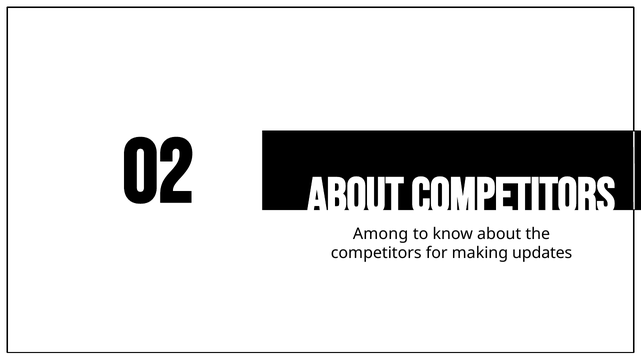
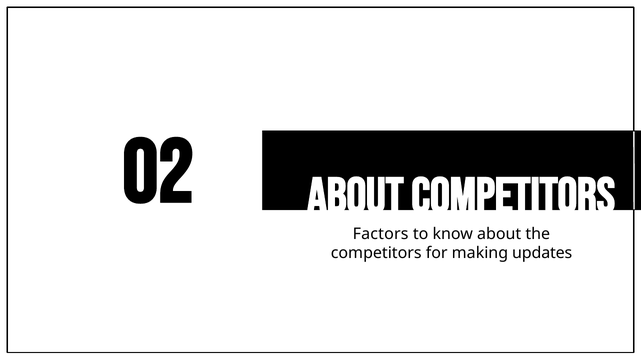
Among: Among -> Factors
